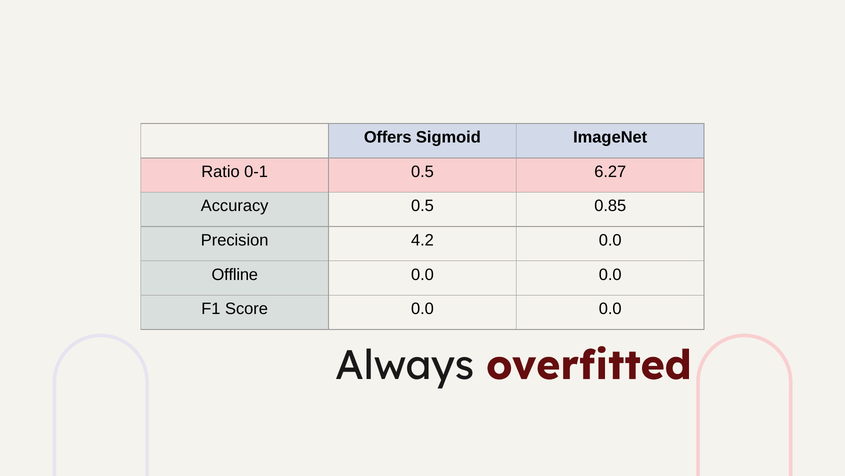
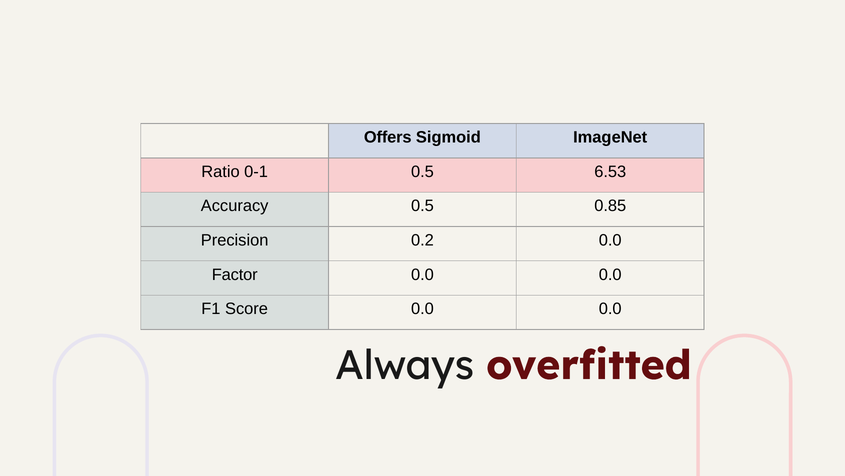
6.27: 6.27 -> 6.53
4.2: 4.2 -> 0.2
Offline: Offline -> Factor
